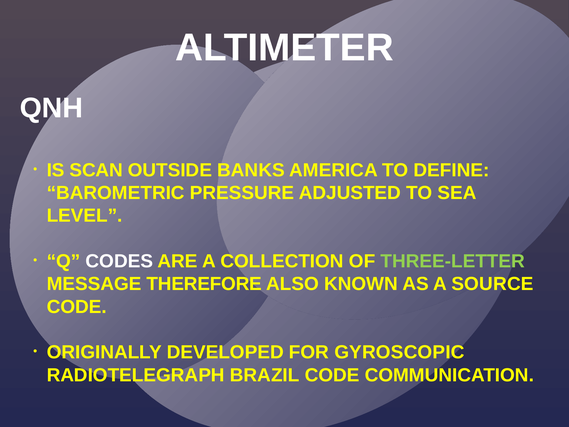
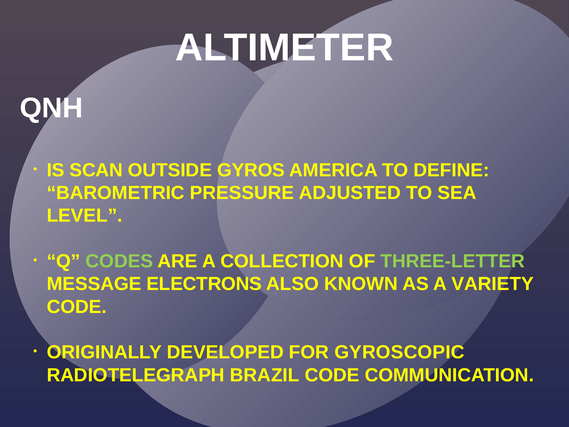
BANKS: BANKS -> GYROS
CODES colour: white -> light green
THEREFORE: THEREFORE -> ELECTRONS
SOURCE: SOURCE -> VARIETY
